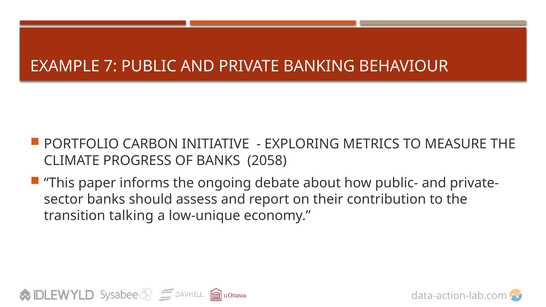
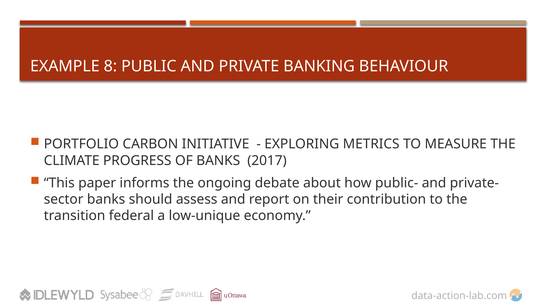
7: 7 -> 8
2058: 2058 -> 2017
talking: talking -> federal
